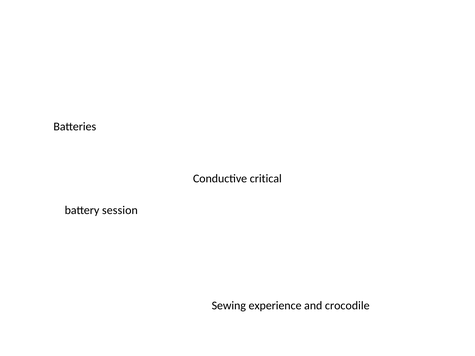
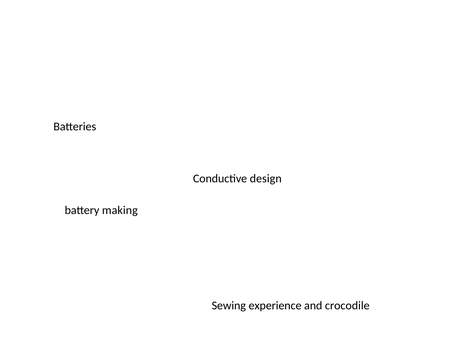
critical: critical -> design
session: session -> making
